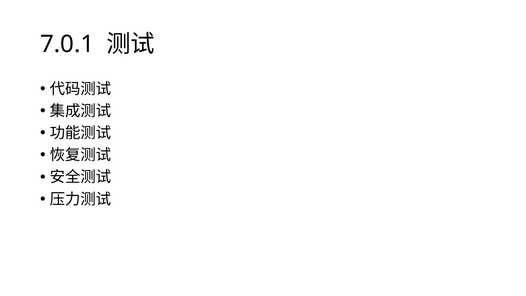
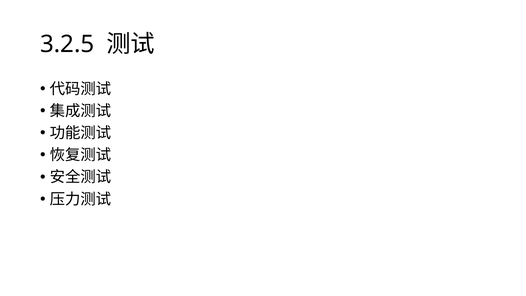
7.0.1: 7.0.1 -> 3.2.5
